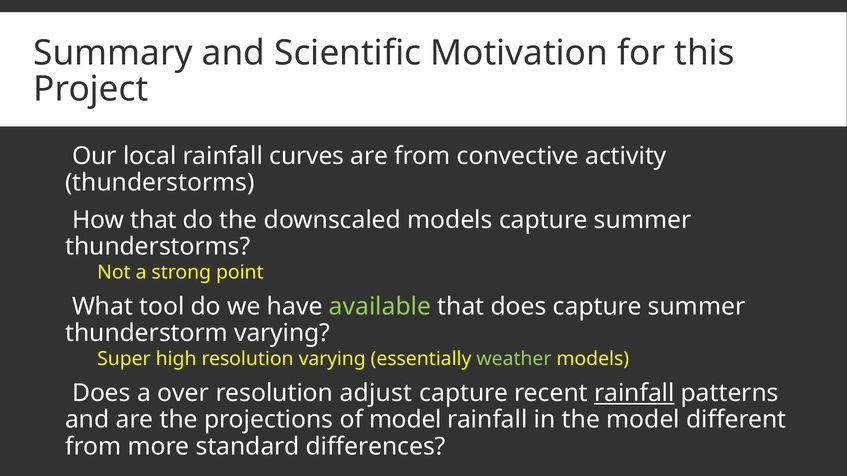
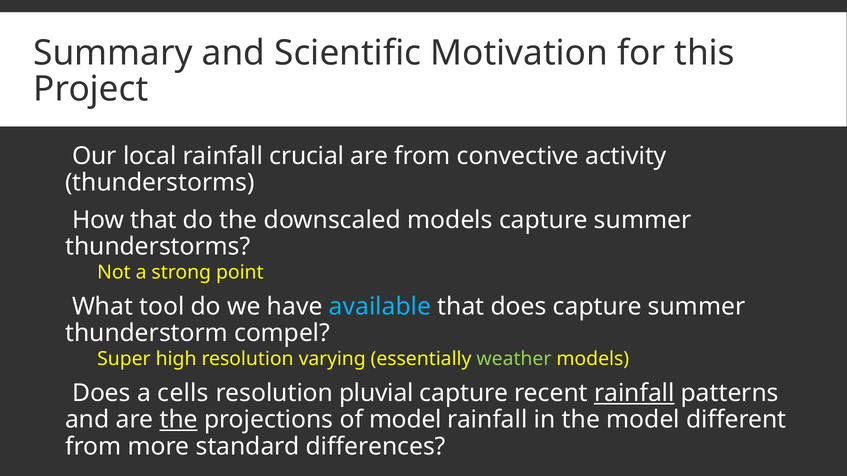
curves: curves -> crucial
available colour: light green -> light blue
thunderstorm varying: varying -> compel
over: over -> cells
adjust: adjust -> pluvial
the at (179, 420) underline: none -> present
